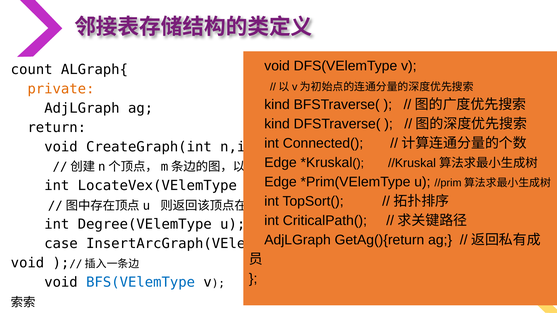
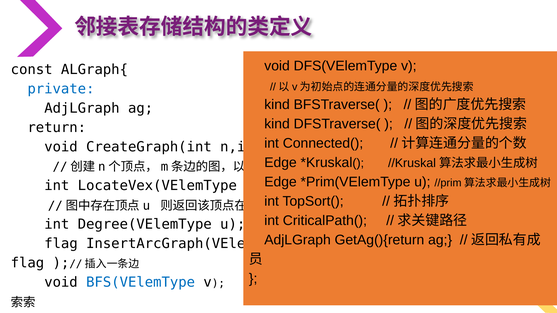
count: count -> const
private colour: orange -> blue
case at (61, 244): case -> flag
void at (27, 263): void -> flag
